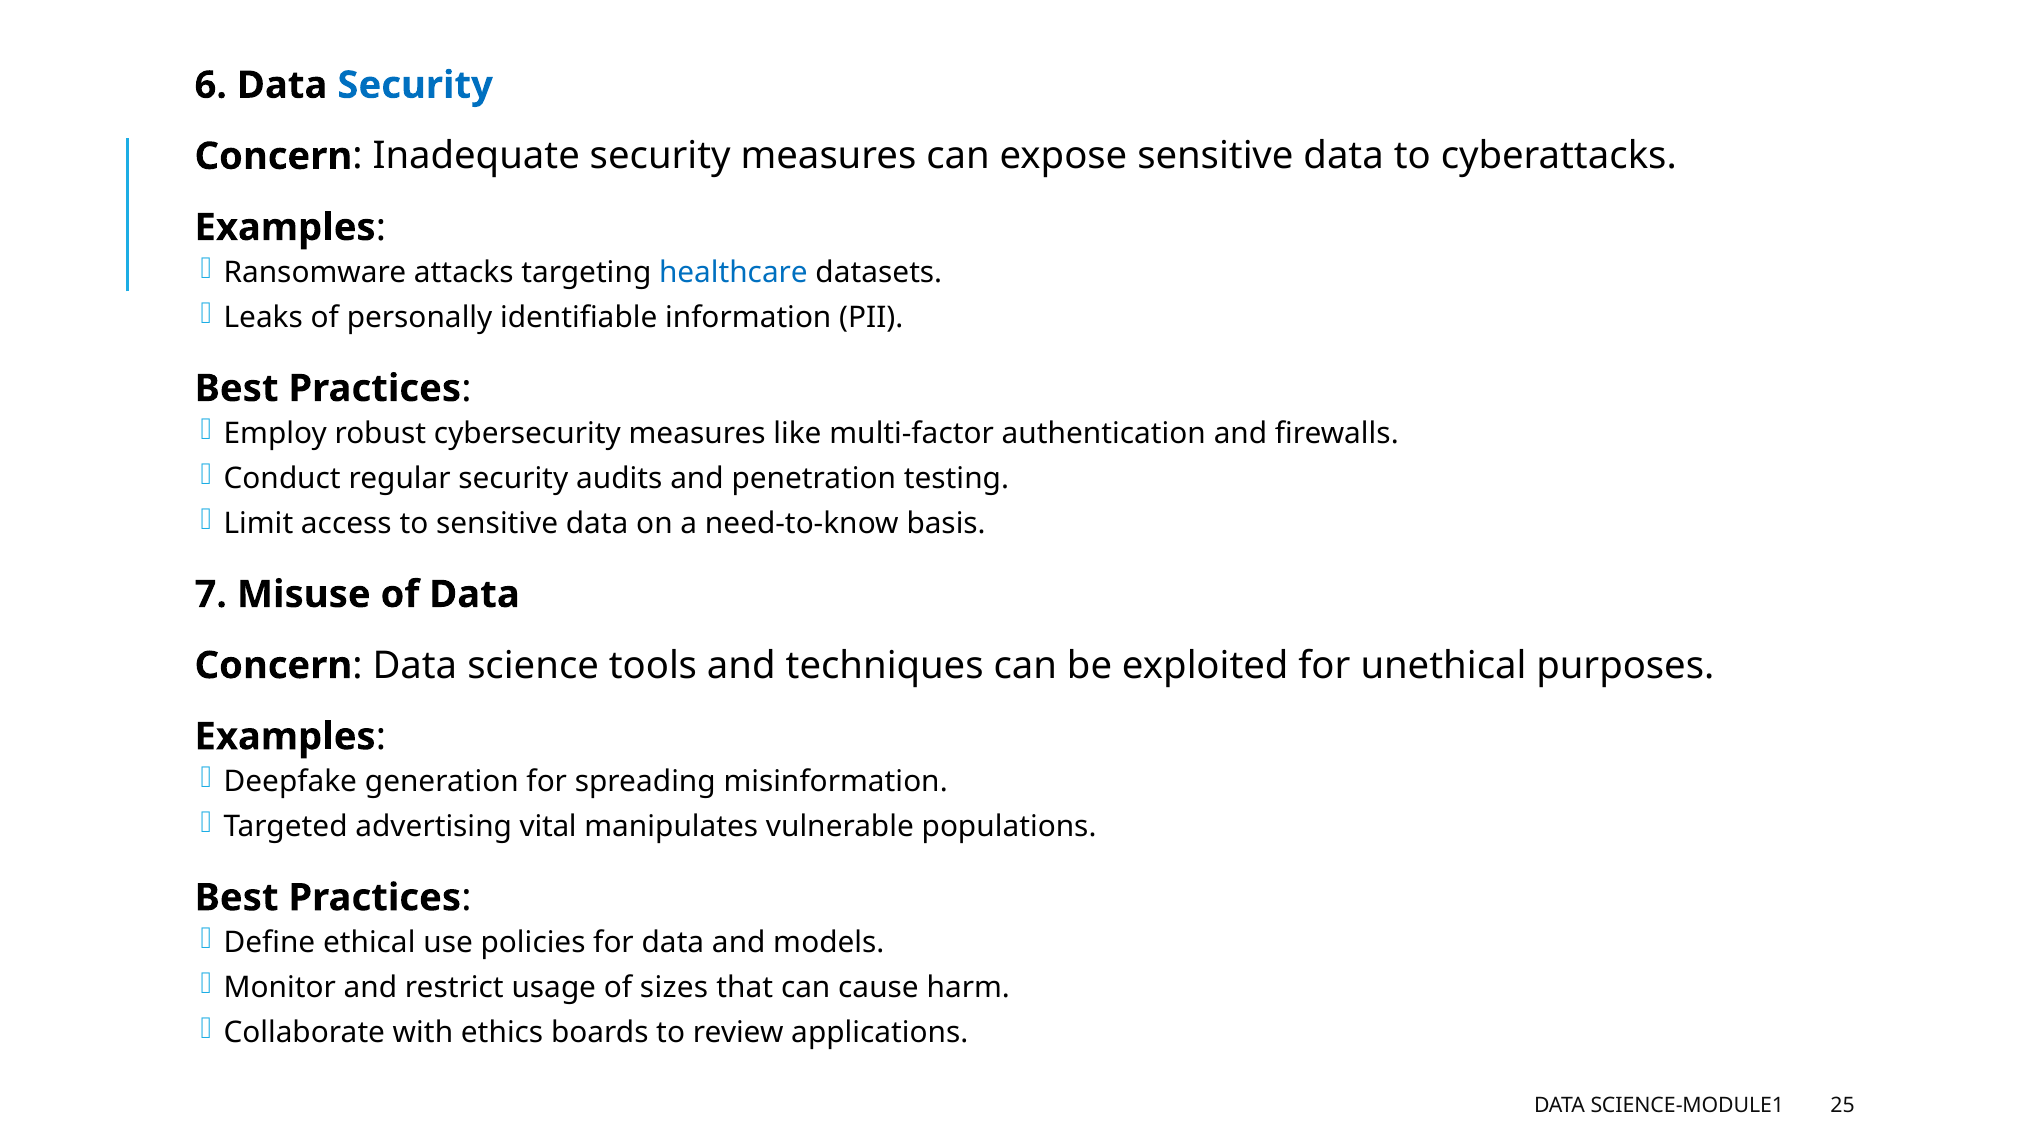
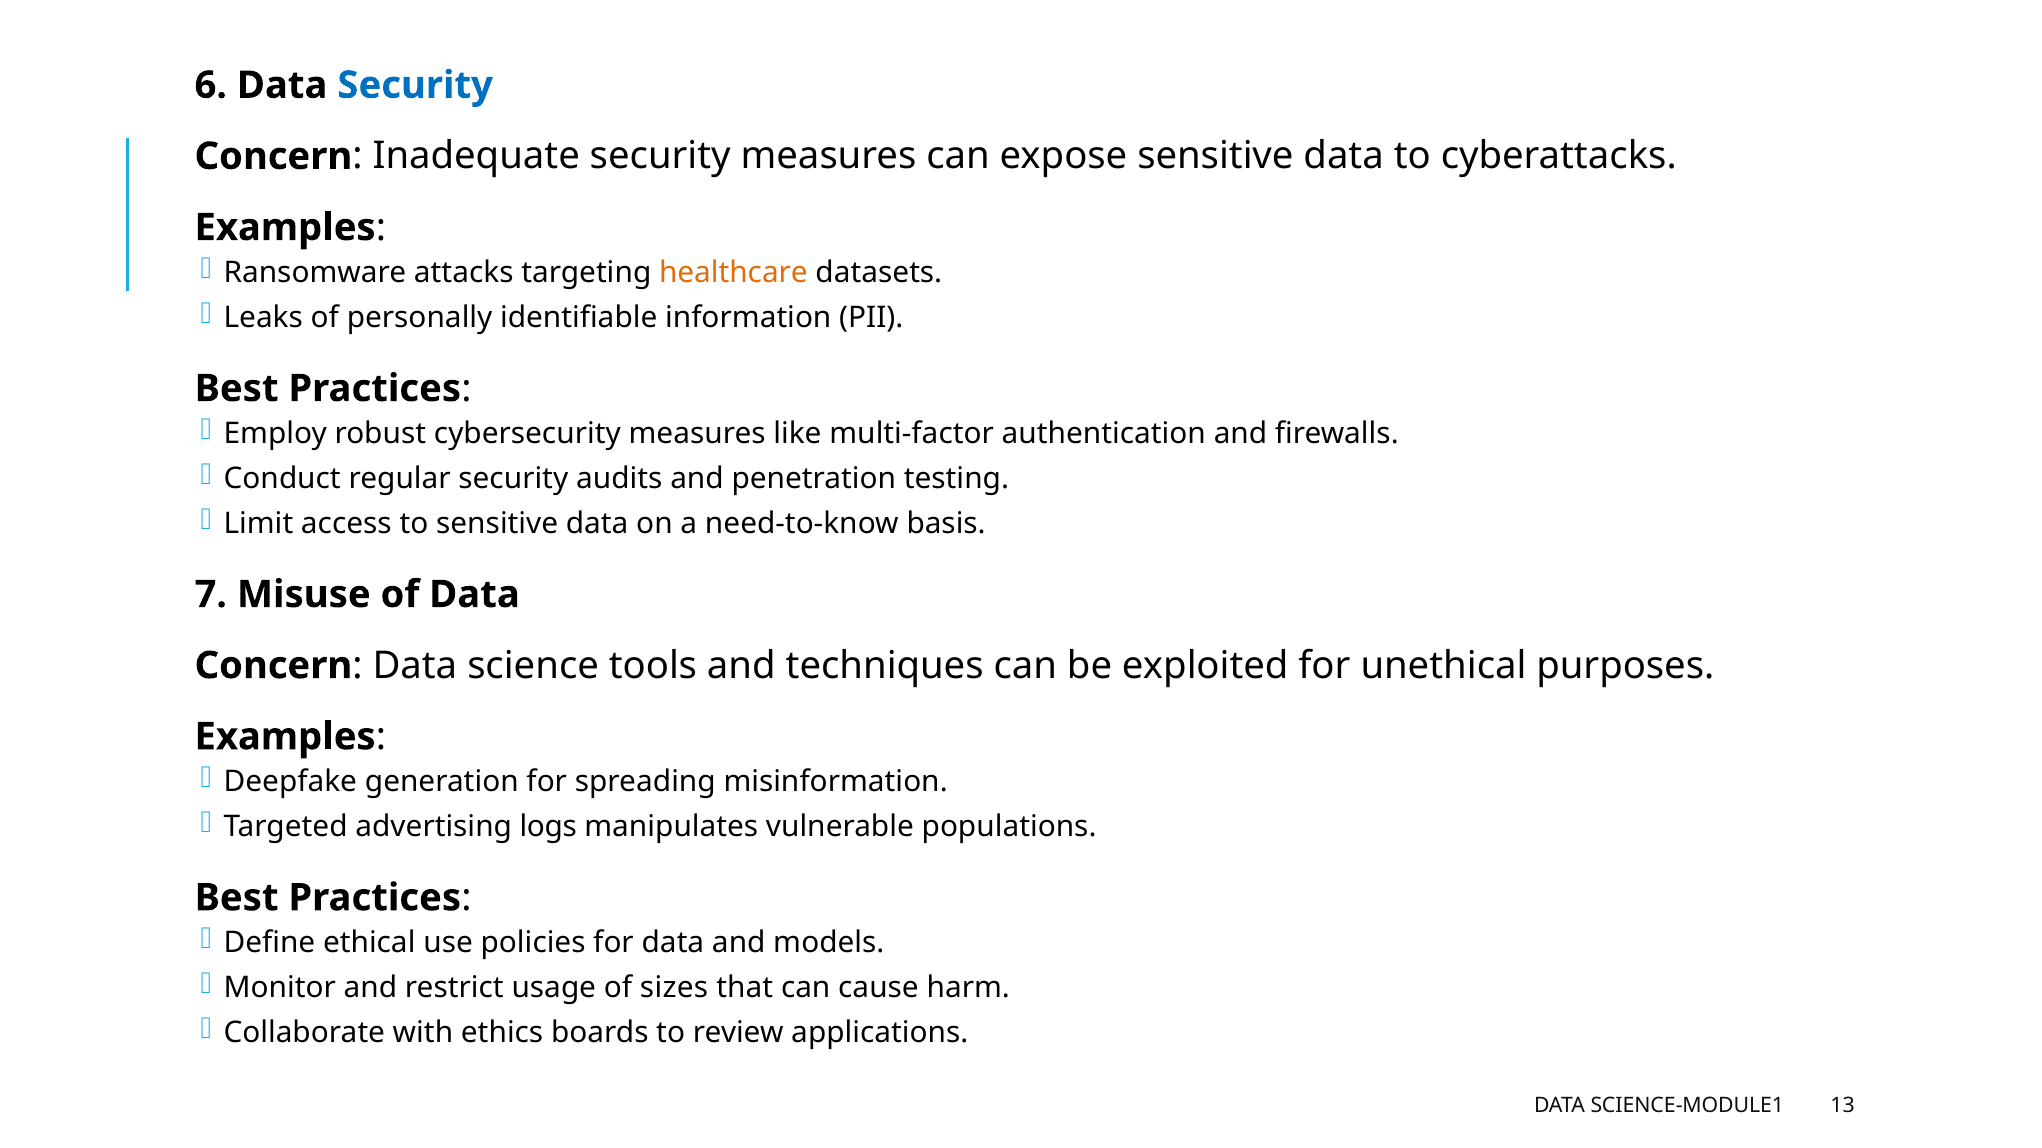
healthcare colour: blue -> orange
vital: vital -> logs
25: 25 -> 13
